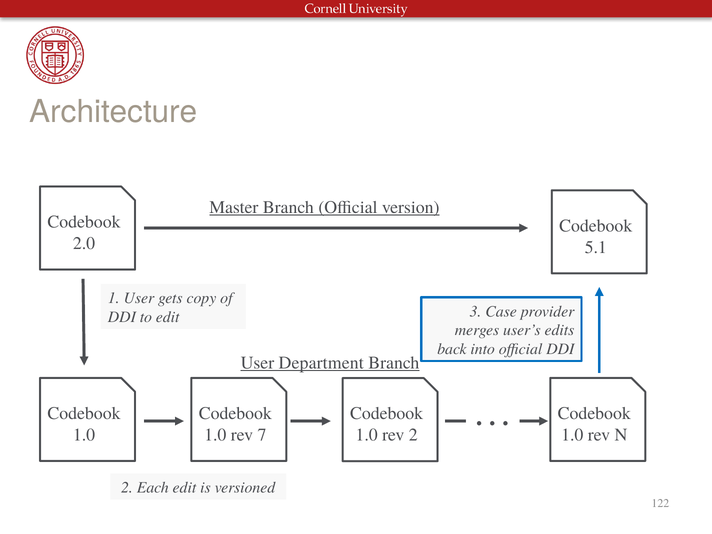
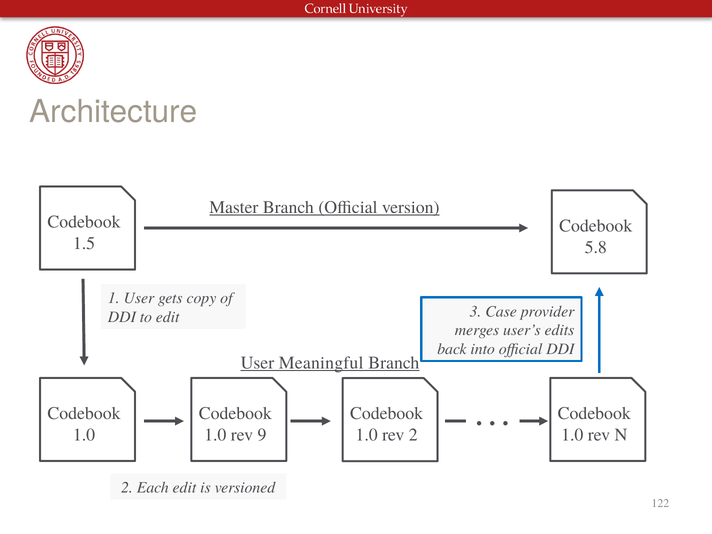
2.0: 2.0 -> 1.5
5.1: 5.1 -> 5.8
Department: Department -> Meaningful
7: 7 -> 9
